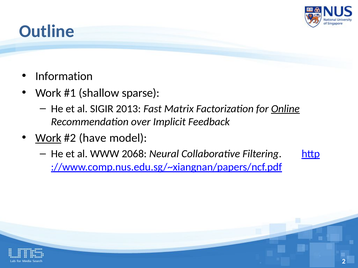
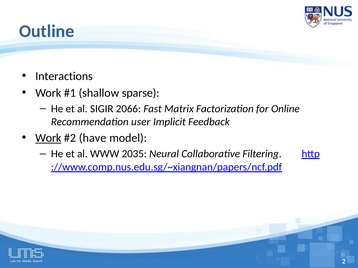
Information: Information -> Interactions
2013: 2013 -> 2066
Online underline: present -> none
over: over -> user
2068: 2068 -> 2035
